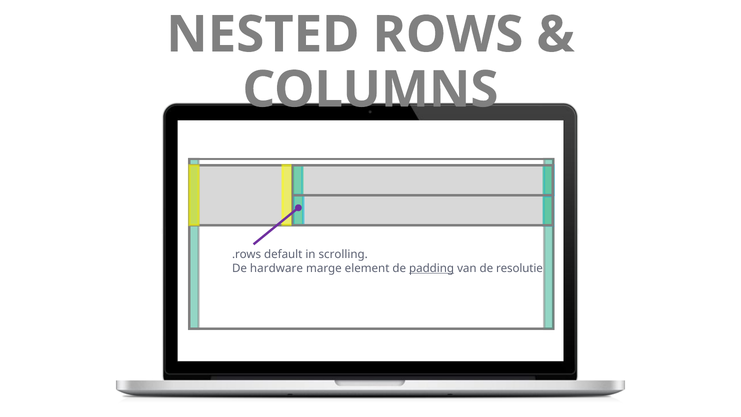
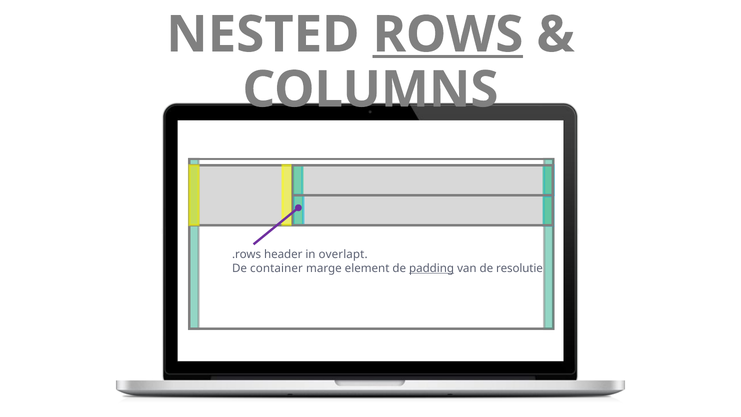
ROWS underline: none -> present
default: default -> header
scrolling: scrolling -> overlapt
hardware: hardware -> container
